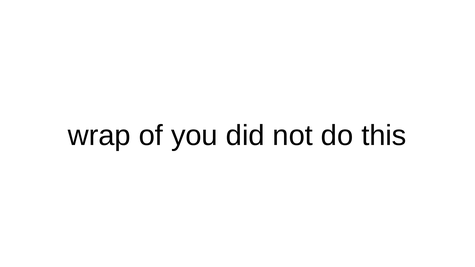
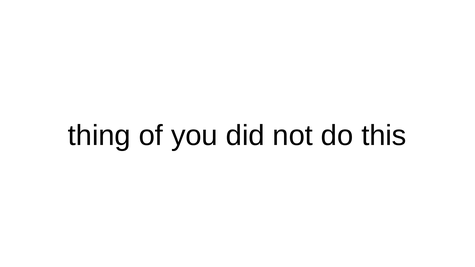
wrap: wrap -> thing
